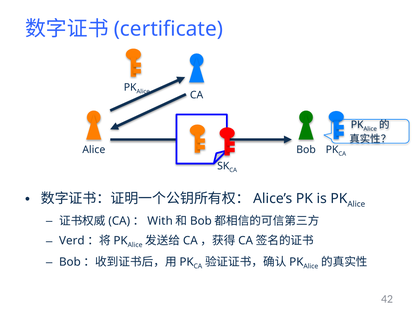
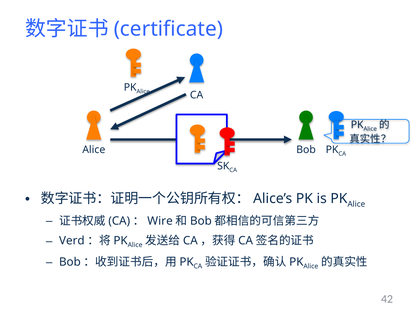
With: With -> Wire
